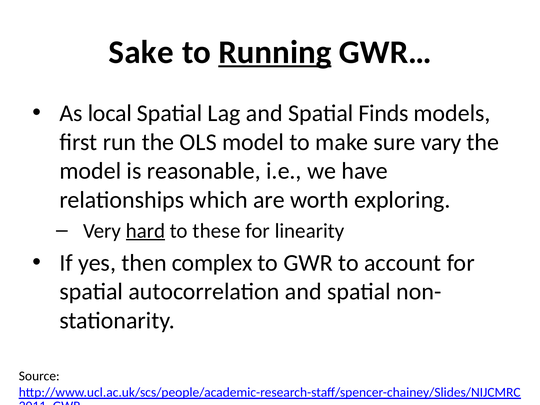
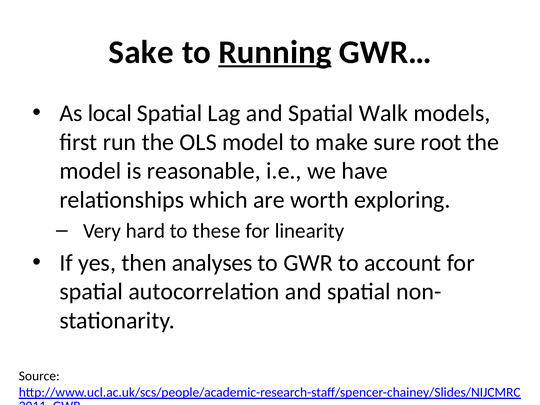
Finds: Finds -> Walk
vary: vary -> root
hard underline: present -> none
complex: complex -> analyses
